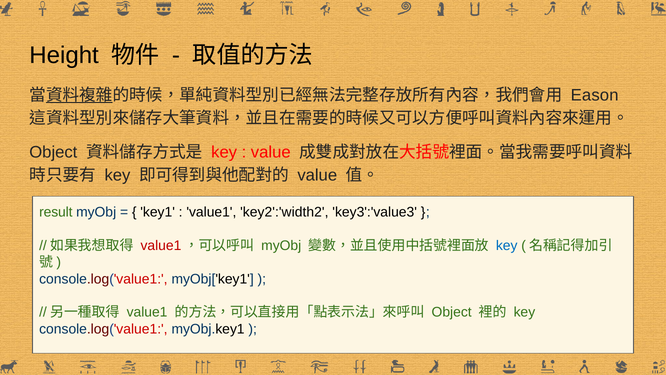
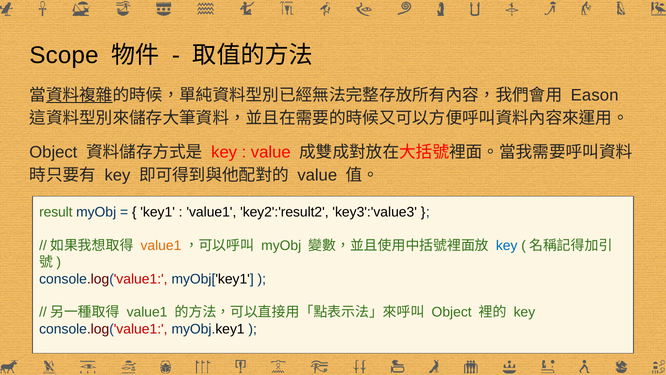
Height: Height -> Scope
key2':'width2: key2':'width2 -> key2':'result2
value1 at (161, 245) colour: red -> orange
